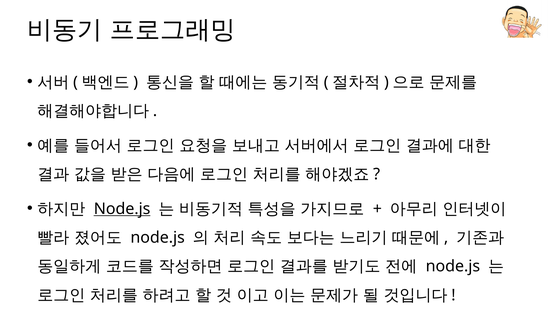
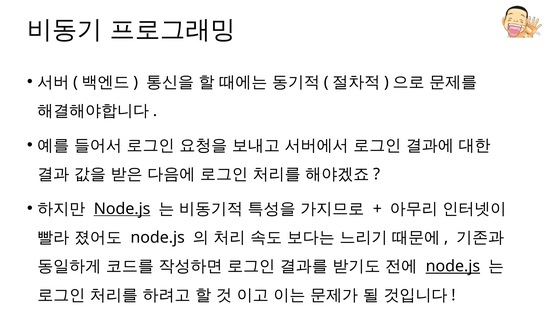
node.js at (453, 266) underline: none -> present
